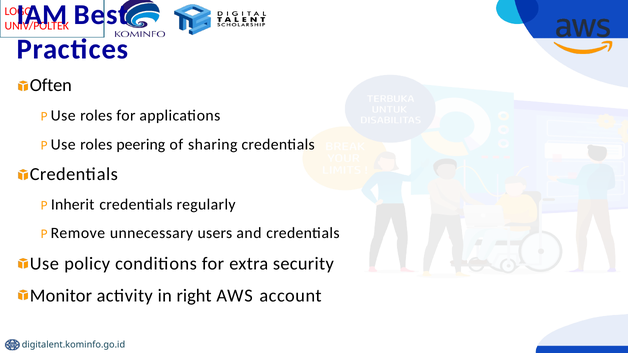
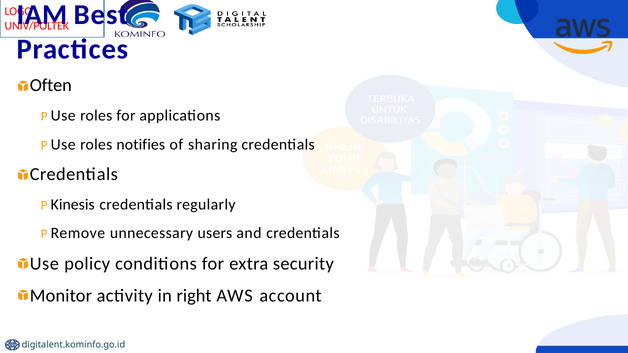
peering: peering -> notifies
Inherit: Inherit -> Kinesis
